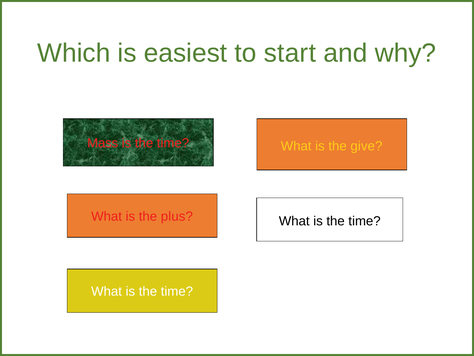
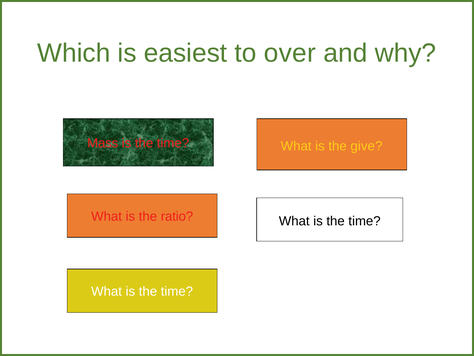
start: start -> over
plus: plus -> ratio
